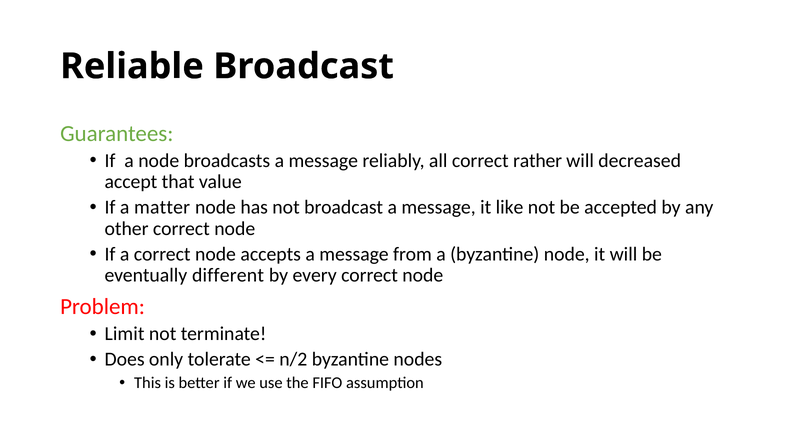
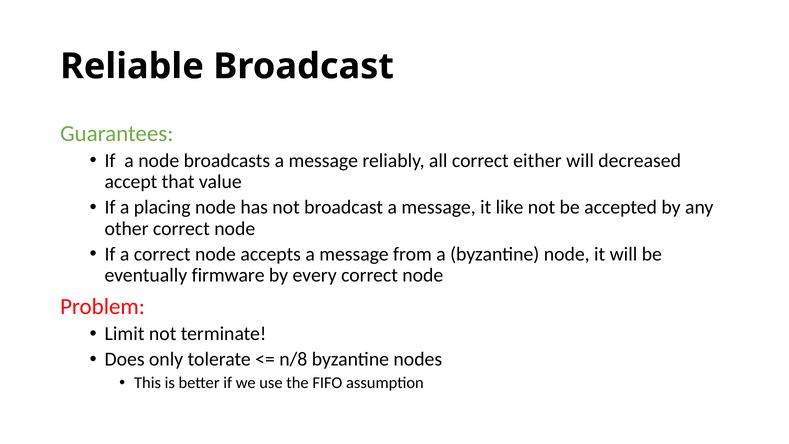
rather: rather -> either
matter: matter -> placing
different: different -> firmware
n/2: n/2 -> n/8
